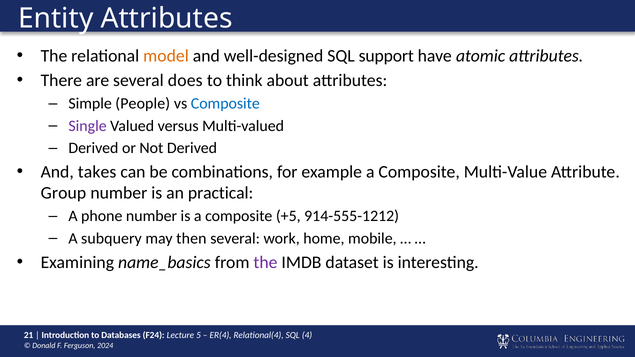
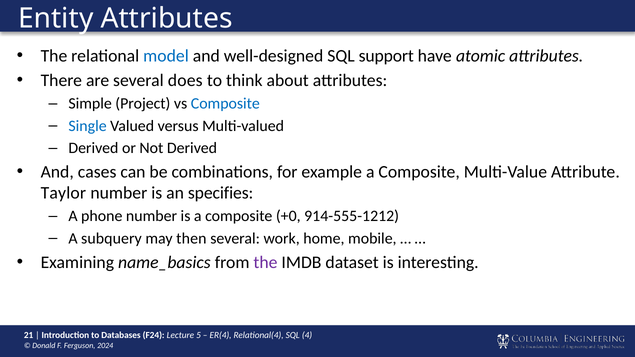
model colour: orange -> blue
People: People -> Project
Single colour: purple -> blue
takes: takes -> cases
Group: Group -> Taylor
practical: practical -> specifies
+5: +5 -> +0
